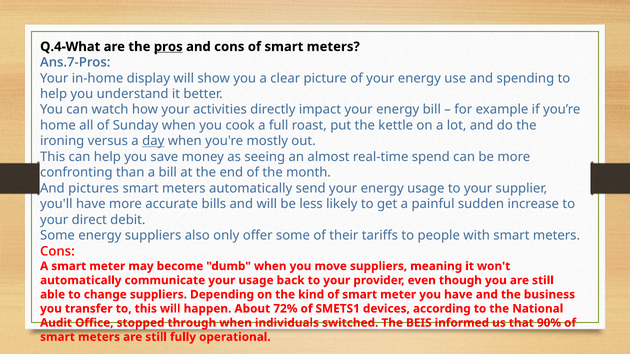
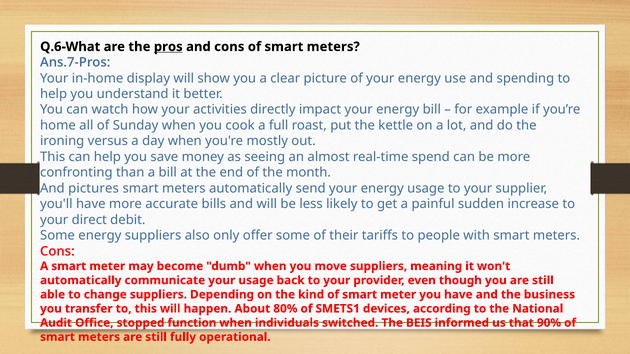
Q.4-What: Q.4-What -> Q.6-What
day underline: present -> none
72%: 72% -> 80%
through: through -> function
